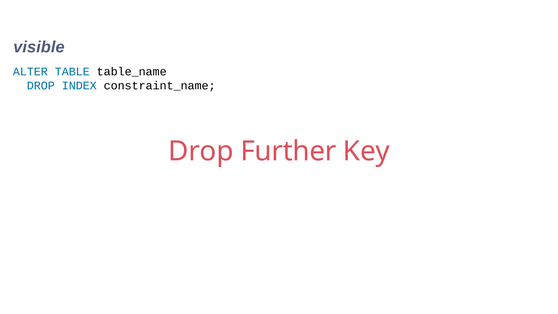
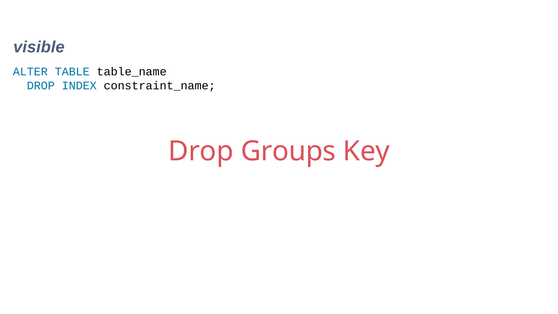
Further: Further -> Groups
